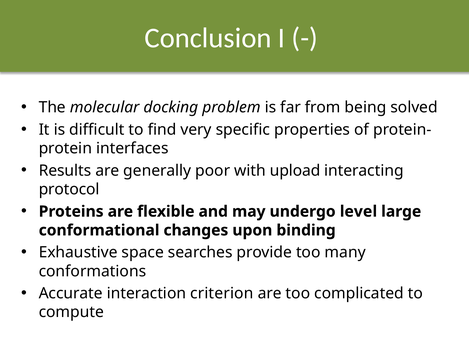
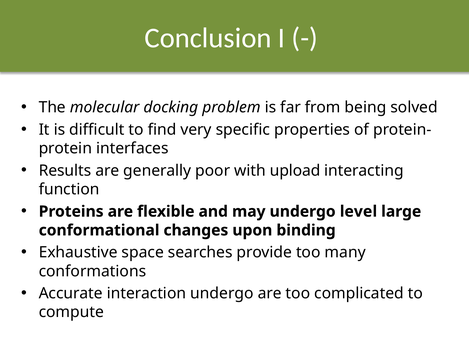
protocol: protocol -> function
interaction criterion: criterion -> undergo
